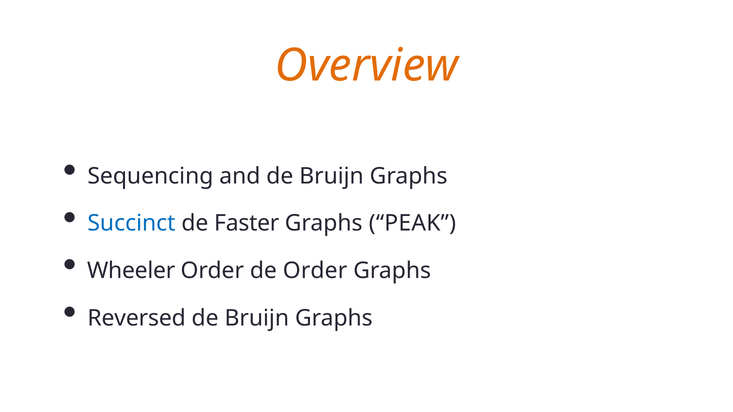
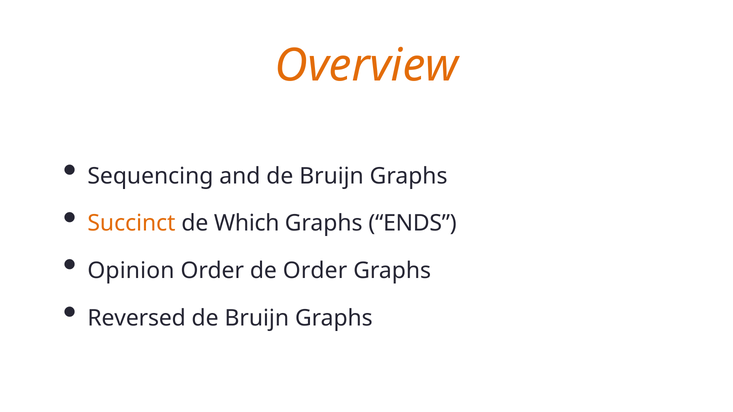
Succinct colour: blue -> orange
Faster: Faster -> Which
PEAK: PEAK -> ENDS
Wheeler: Wheeler -> Opinion
